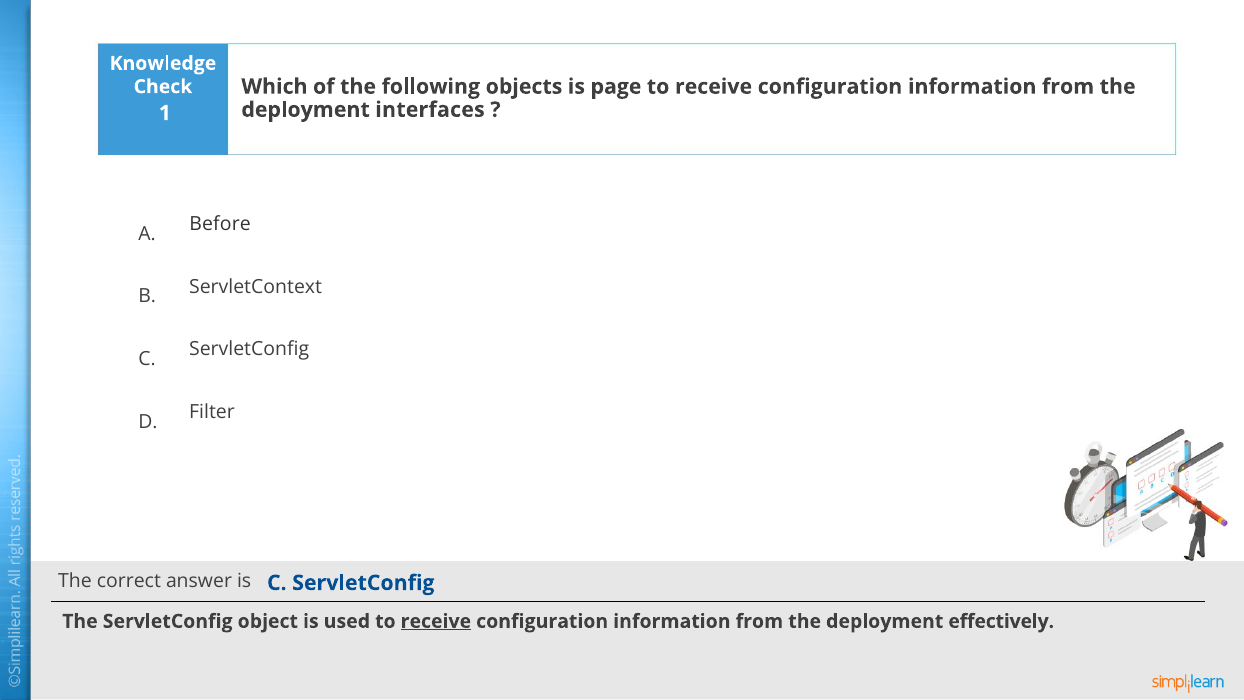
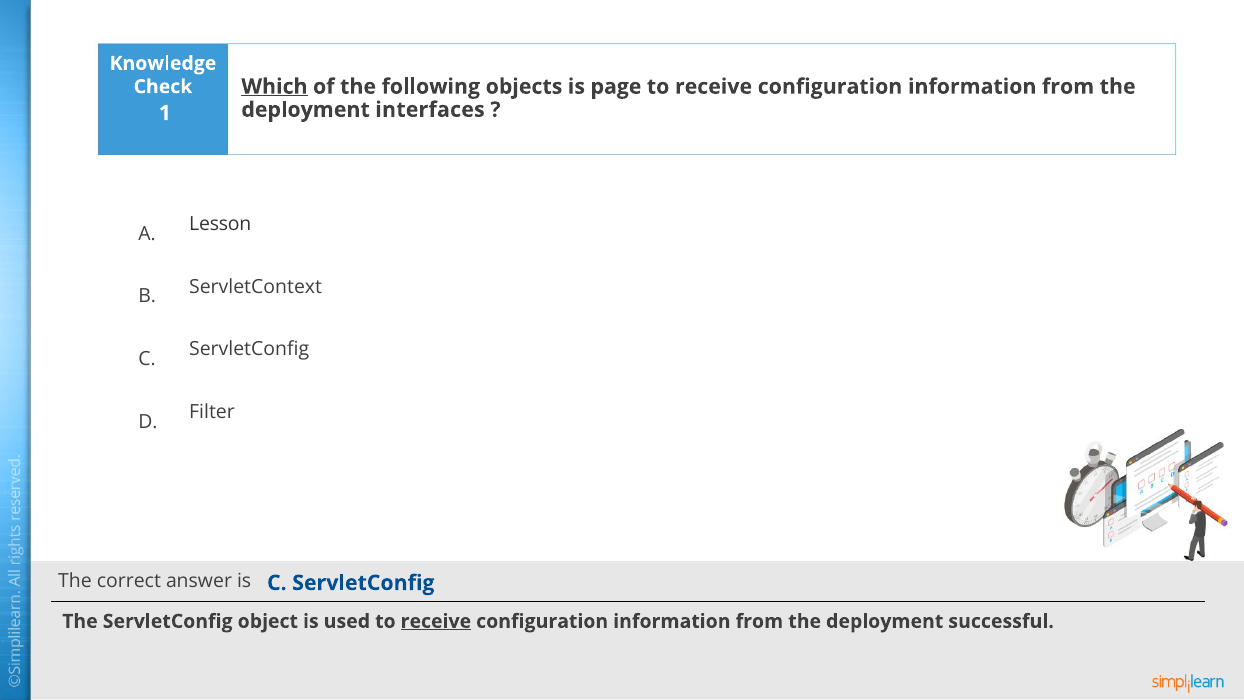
Which underline: none -> present
Before: Before -> Lesson
effectively: effectively -> successful
